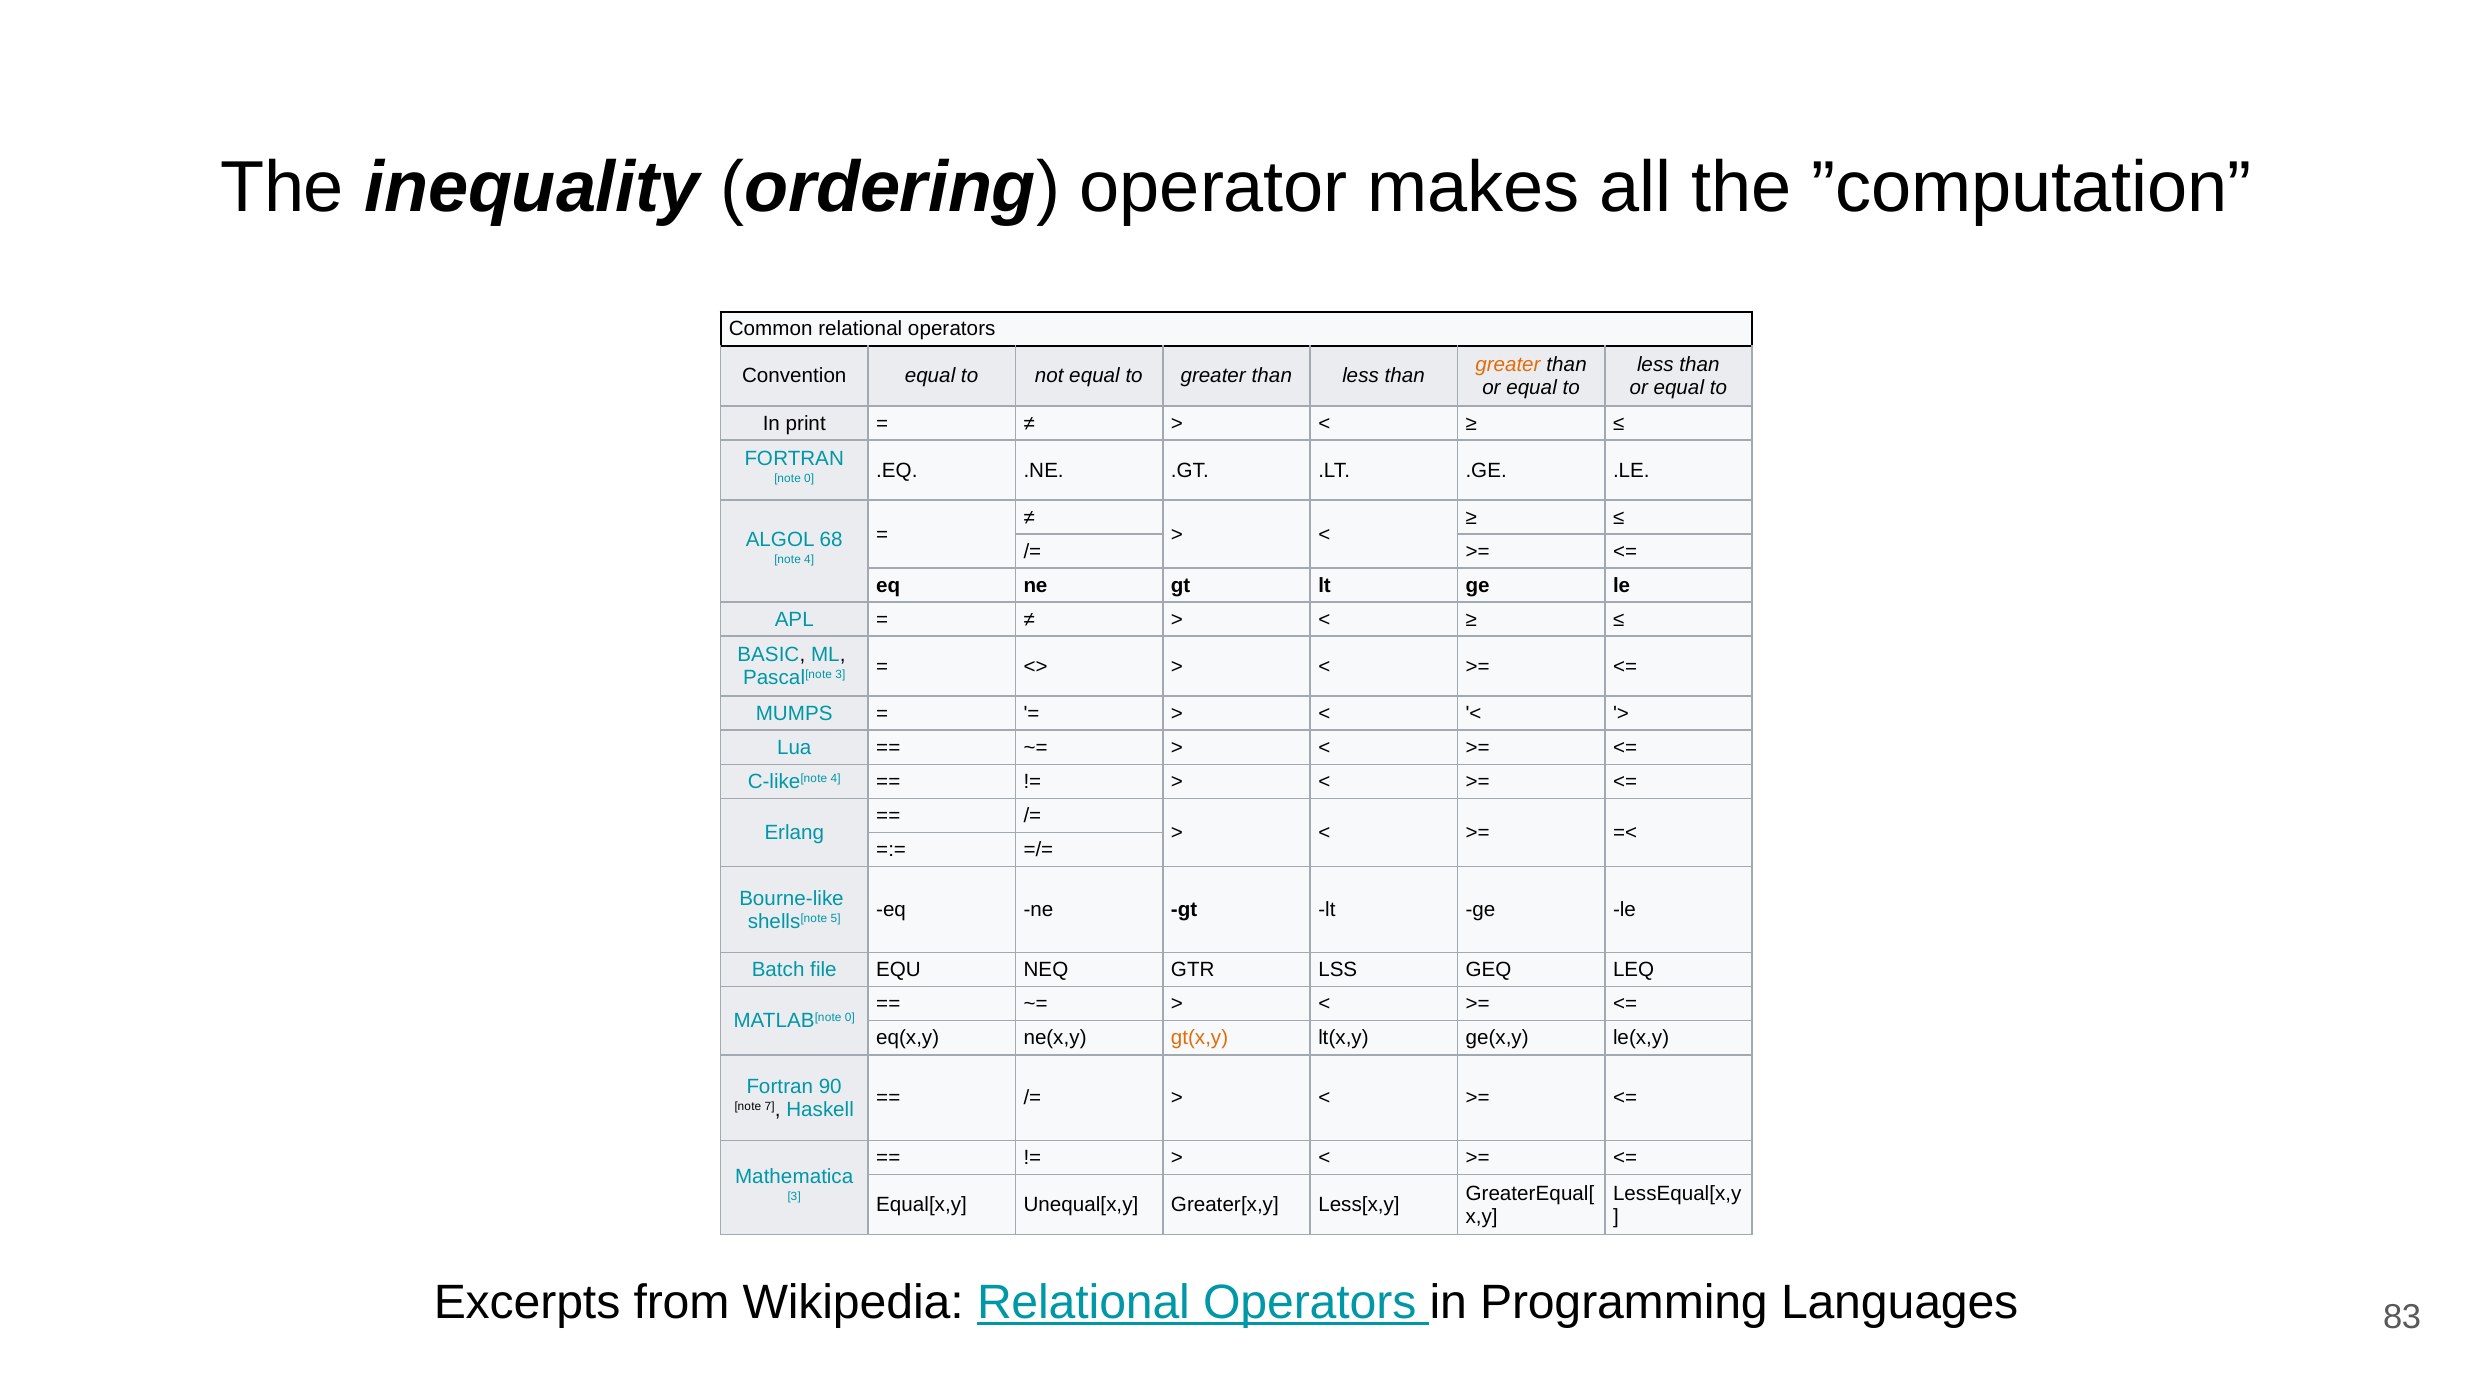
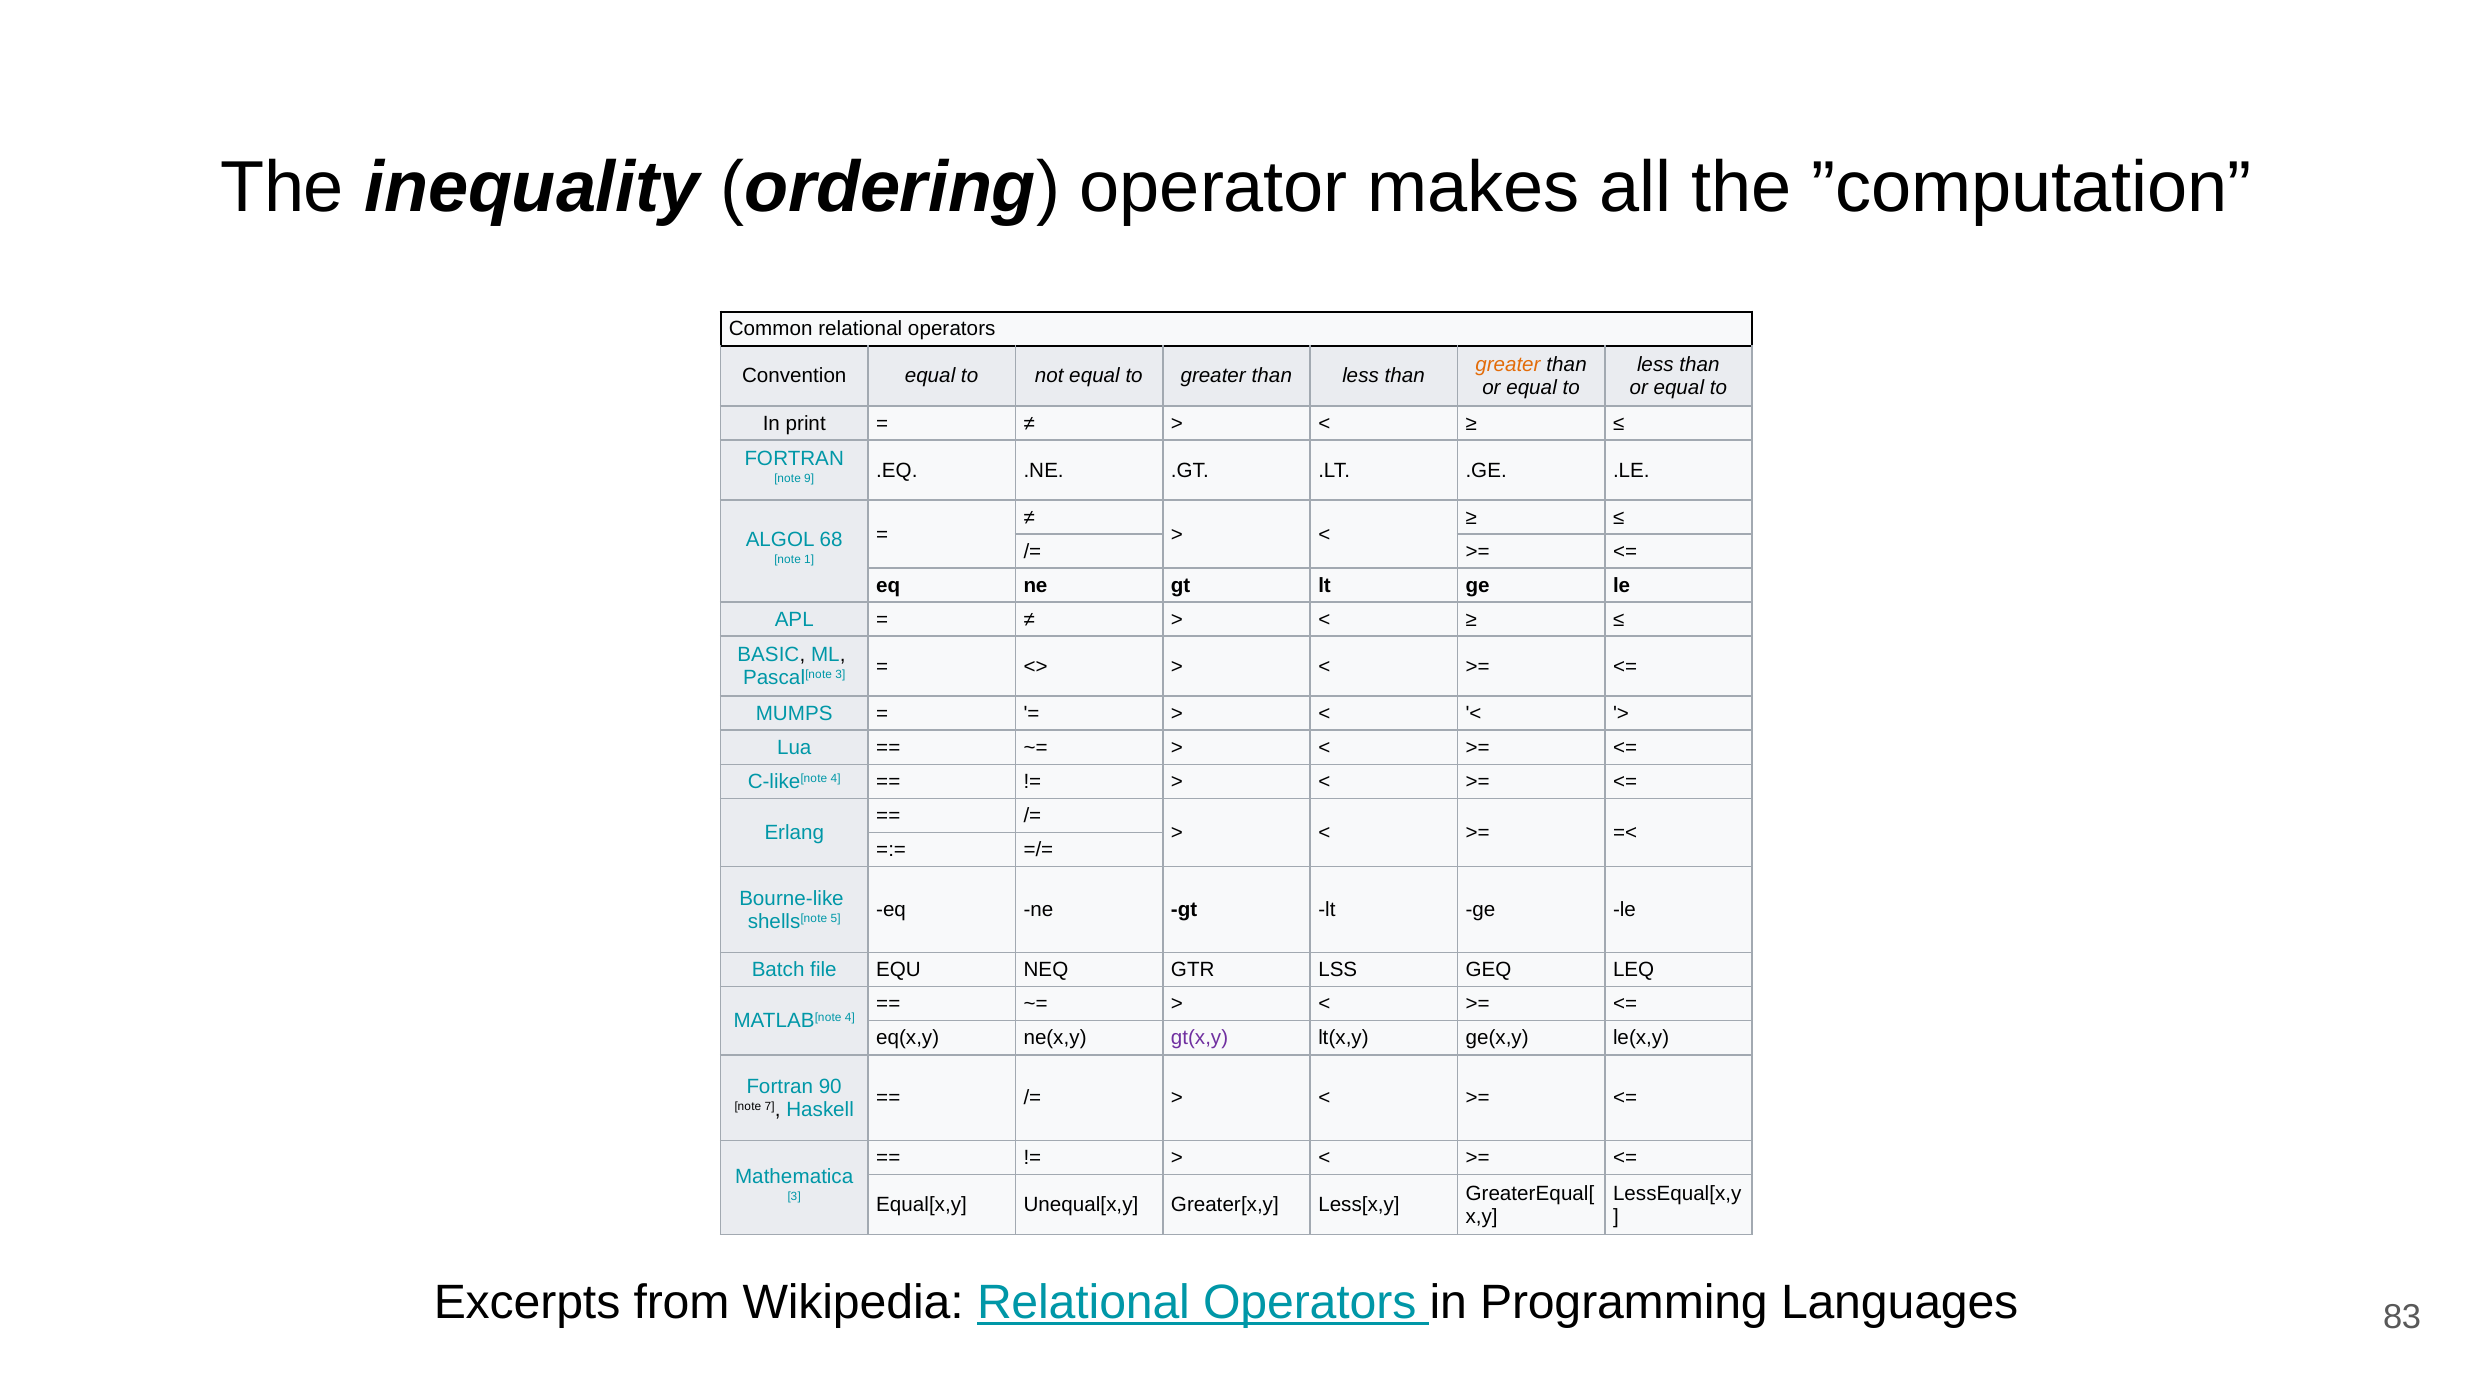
0 at (809, 479): 0 -> 9
4 at (809, 560): 4 -> 1
MATLAB[note 0: 0 -> 4
gt(x,y colour: orange -> purple
